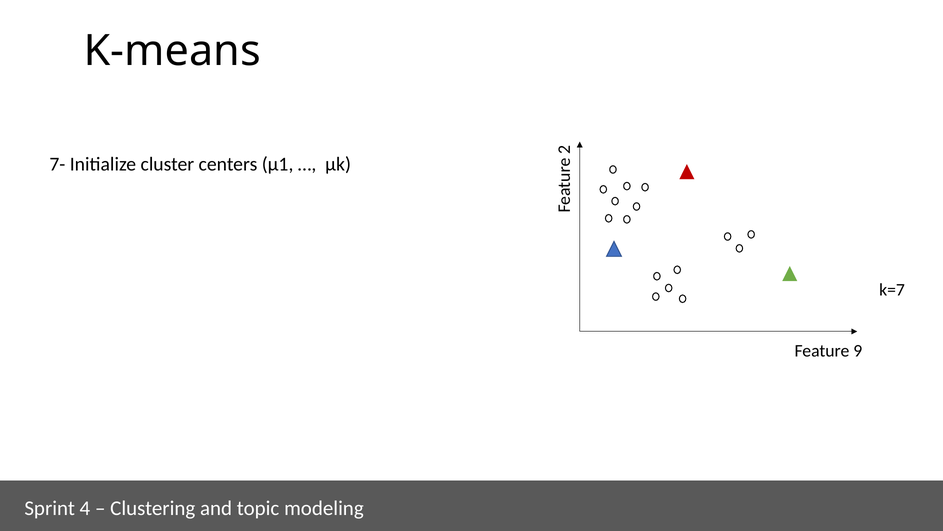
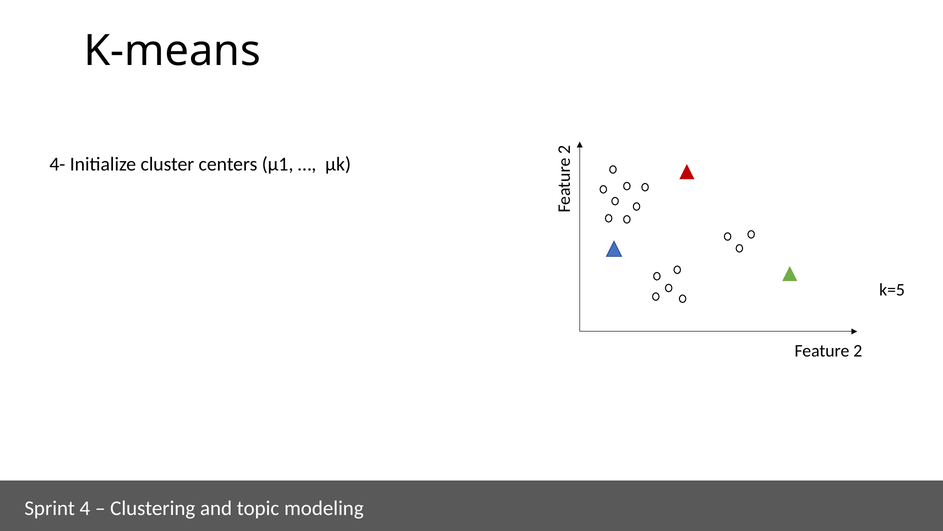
7-: 7- -> 4-
k=7: k=7 -> k=5
Feature 9: 9 -> 2
